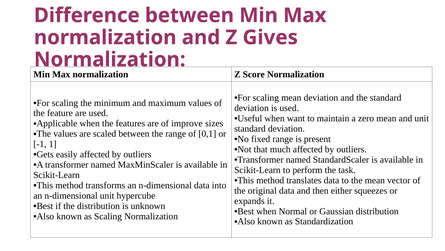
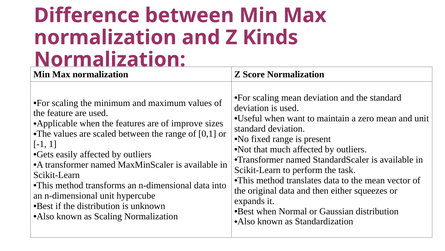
Gives: Gives -> Kinds
